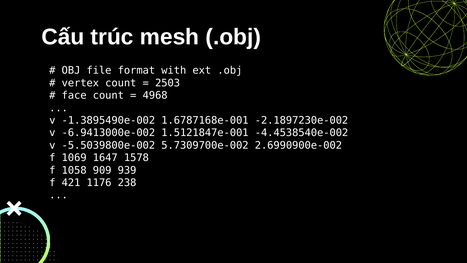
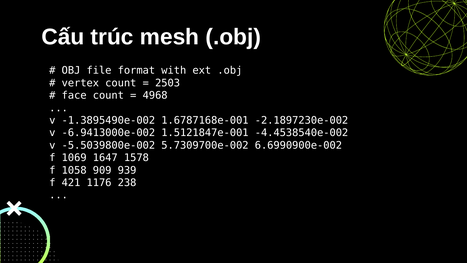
2.6990900e-002: 2.6990900e-002 -> 6.6990900e-002
